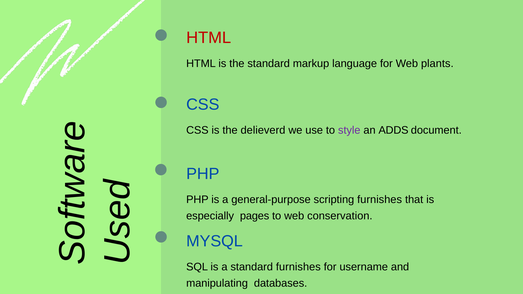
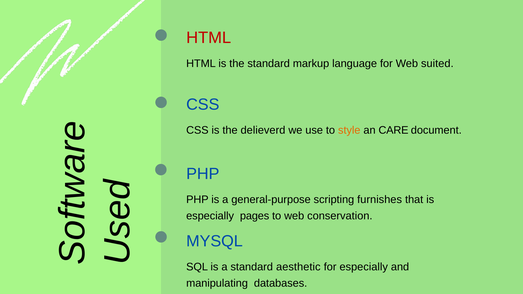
plants: plants -> suited
style colour: purple -> orange
ADDS: ADDS -> CARE
standard furnishes: furnishes -> aesthetic
for username: username -> especially
